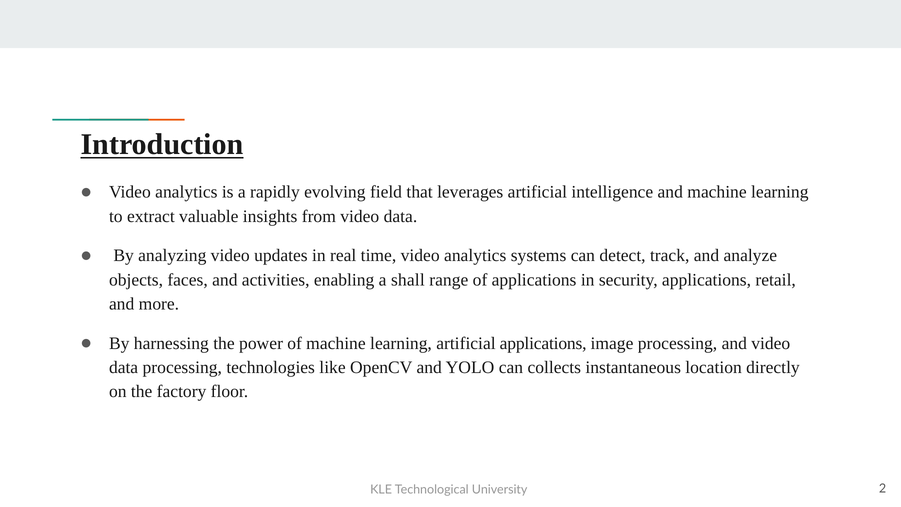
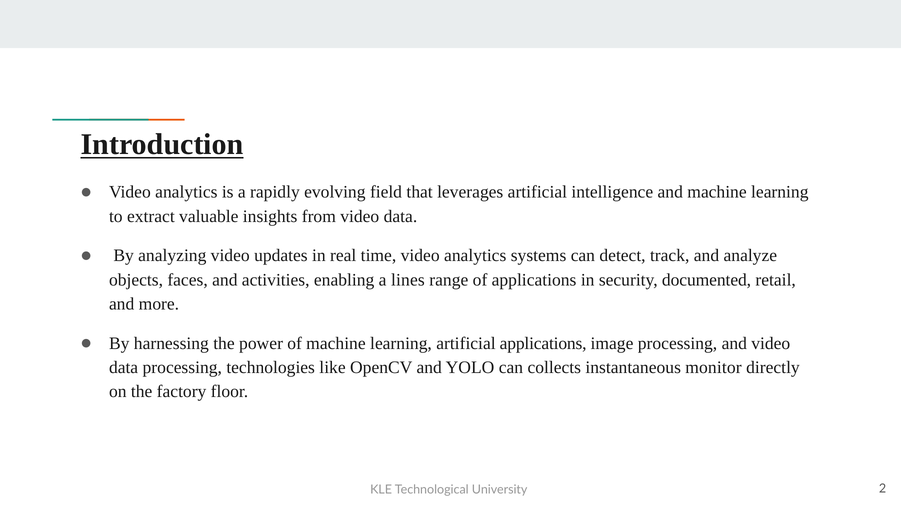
shall: shall -> lines
security applications: applications -> documented
location: location -> monitor
